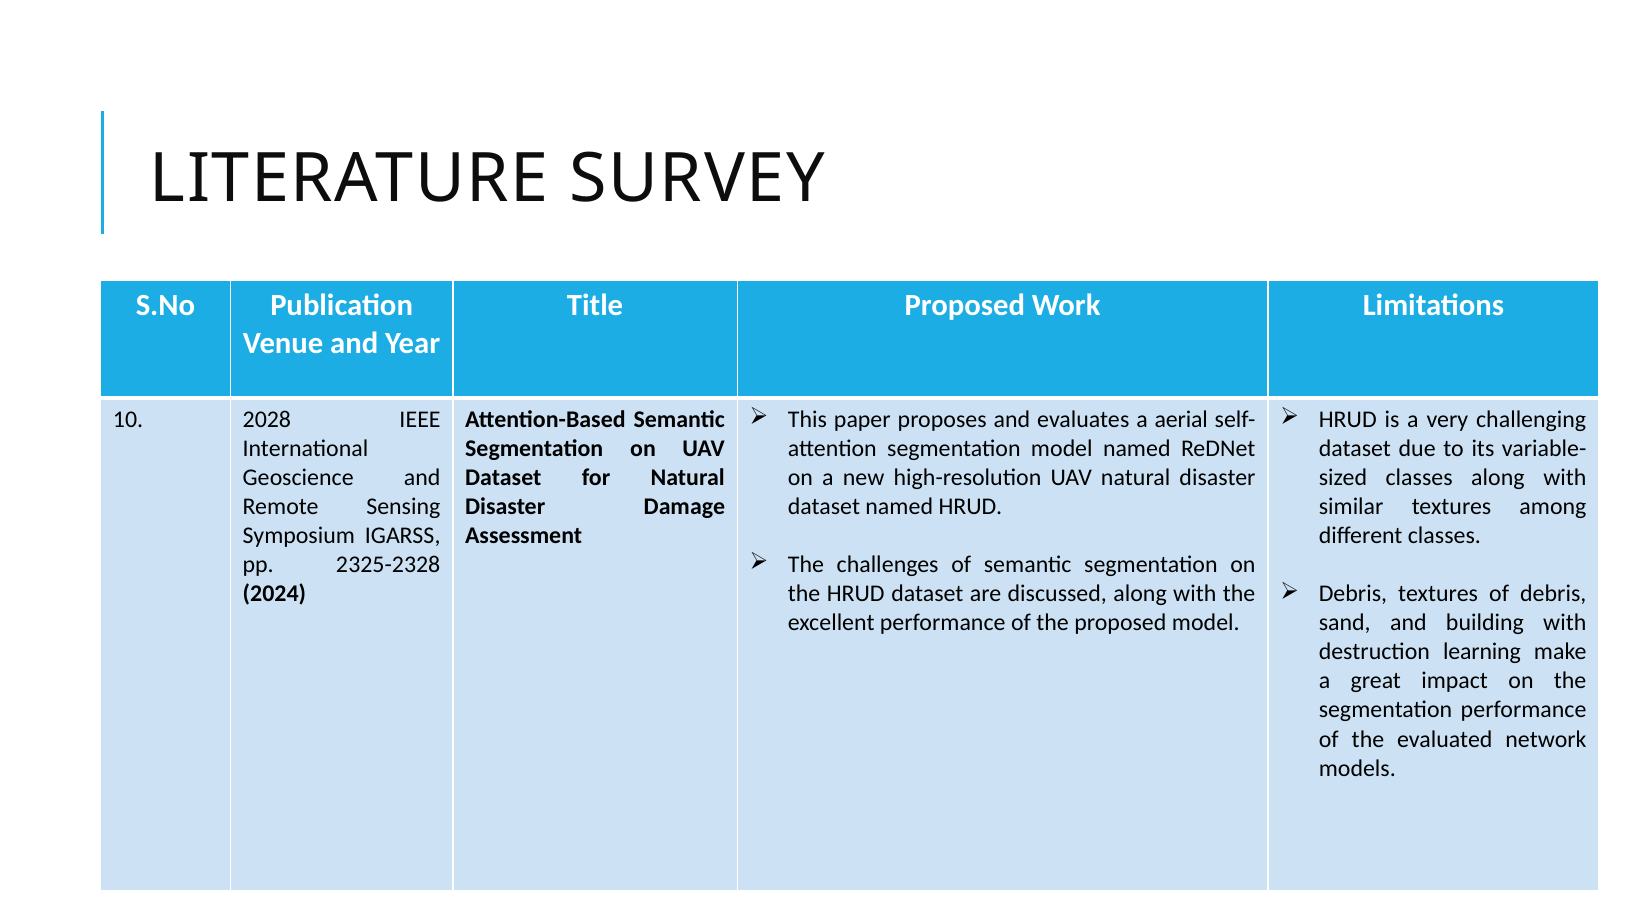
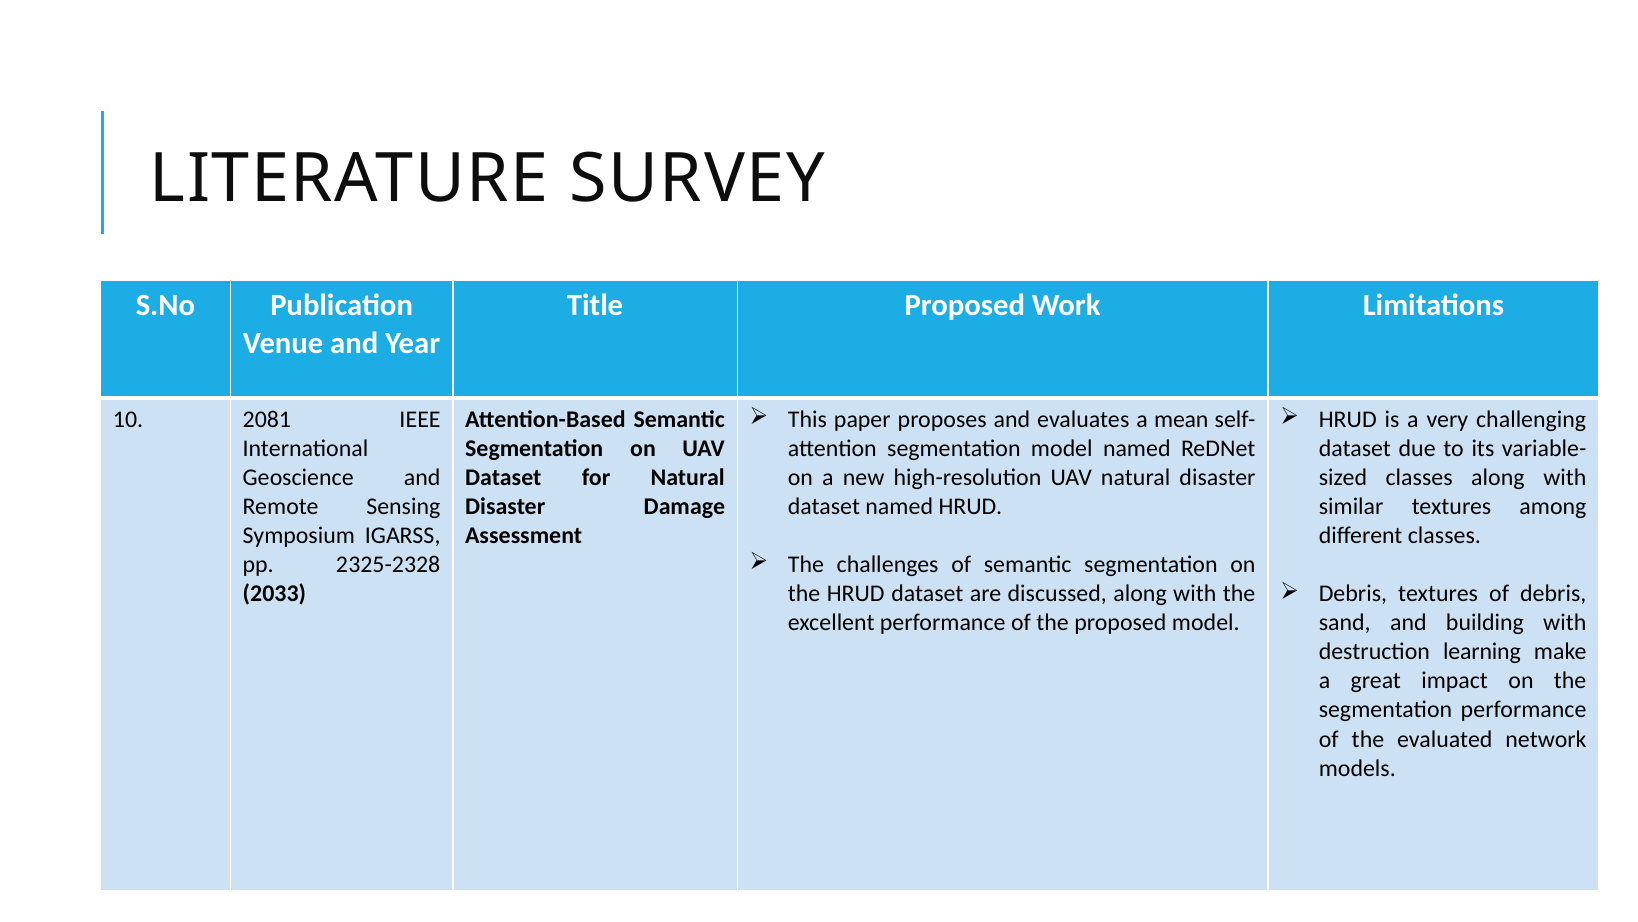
aerial: aerial -> mean
2028: 2028 -> 2081
2024: 2024 -> 2033
